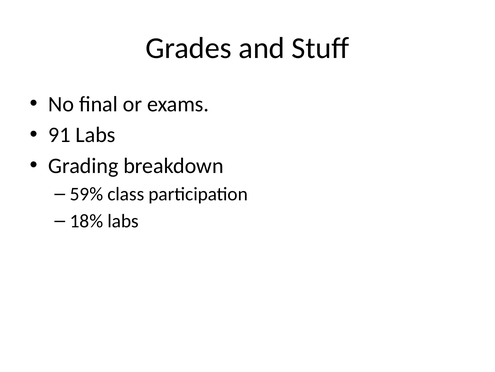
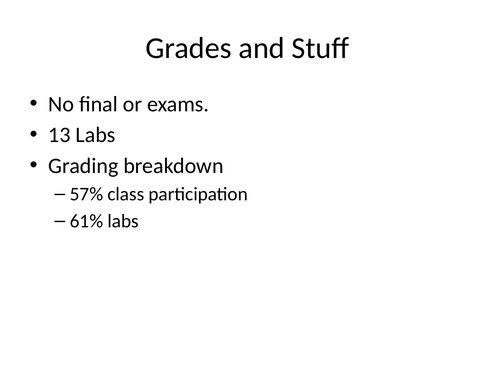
91: 91 -> 13
59%: 59% -> 57%
18%: 18% -> 61%
